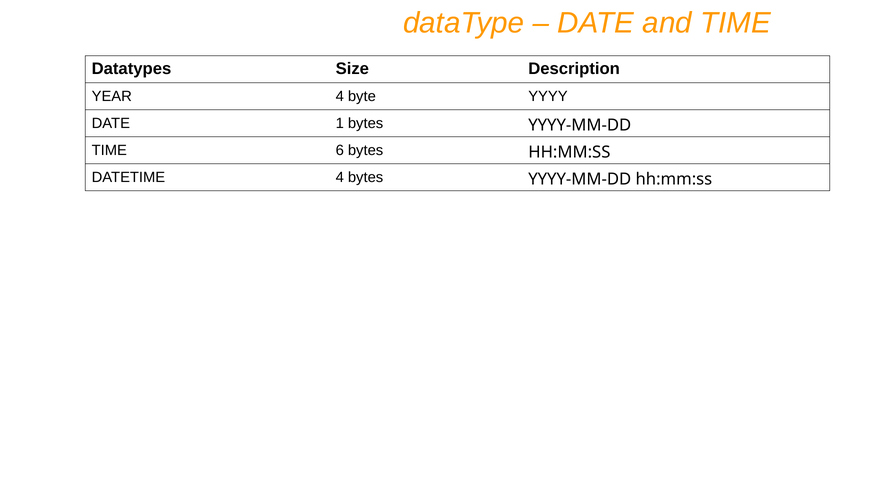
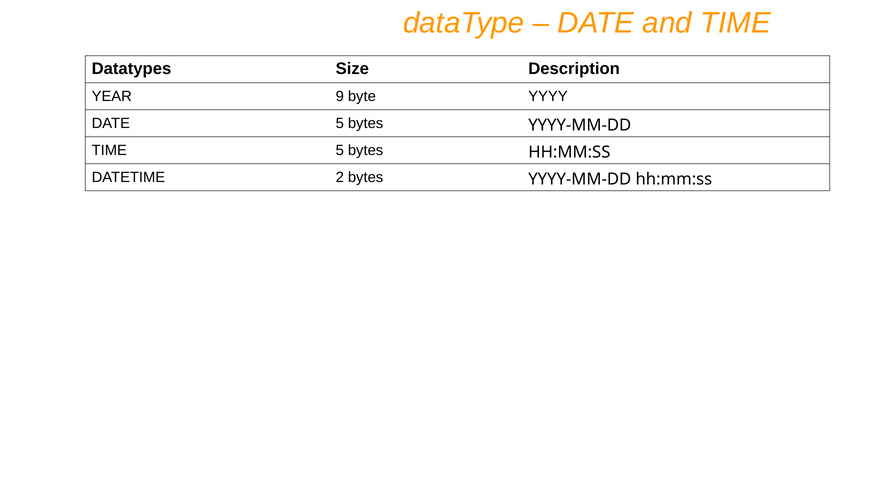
YEAR 4: 4 -> 9
DATE 1: 1 -> 5
TIME 6: 6 -> 5
DATETIME 4: 4 -> 2
